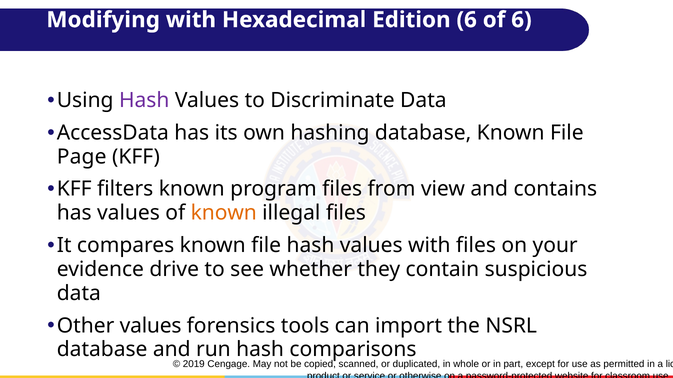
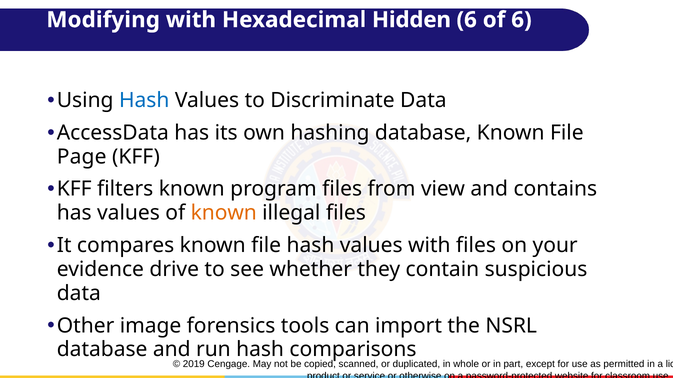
Edition: Edition -> Hidden
Hash at (144, 101) colour: purple -> blue
Other values: values -> image
